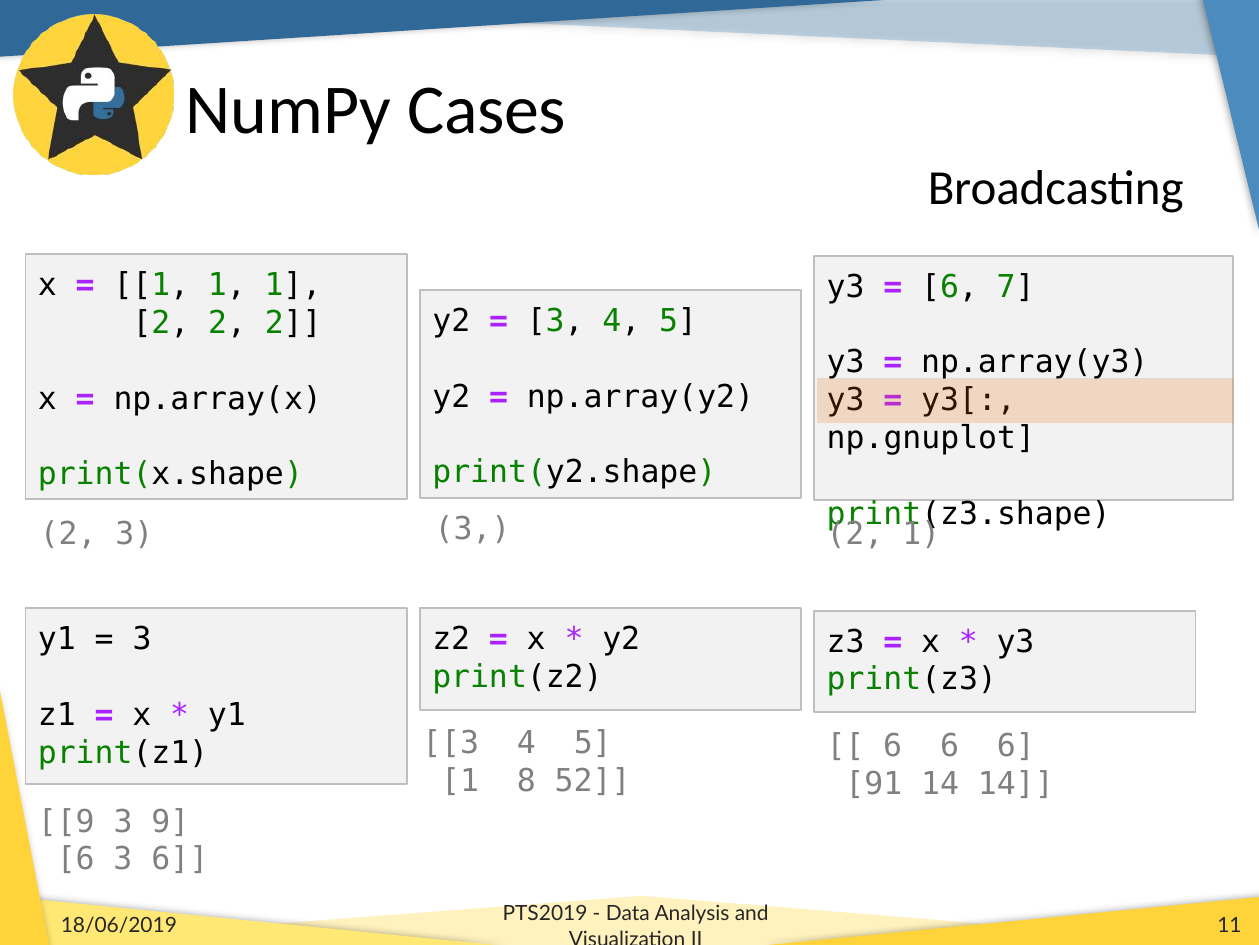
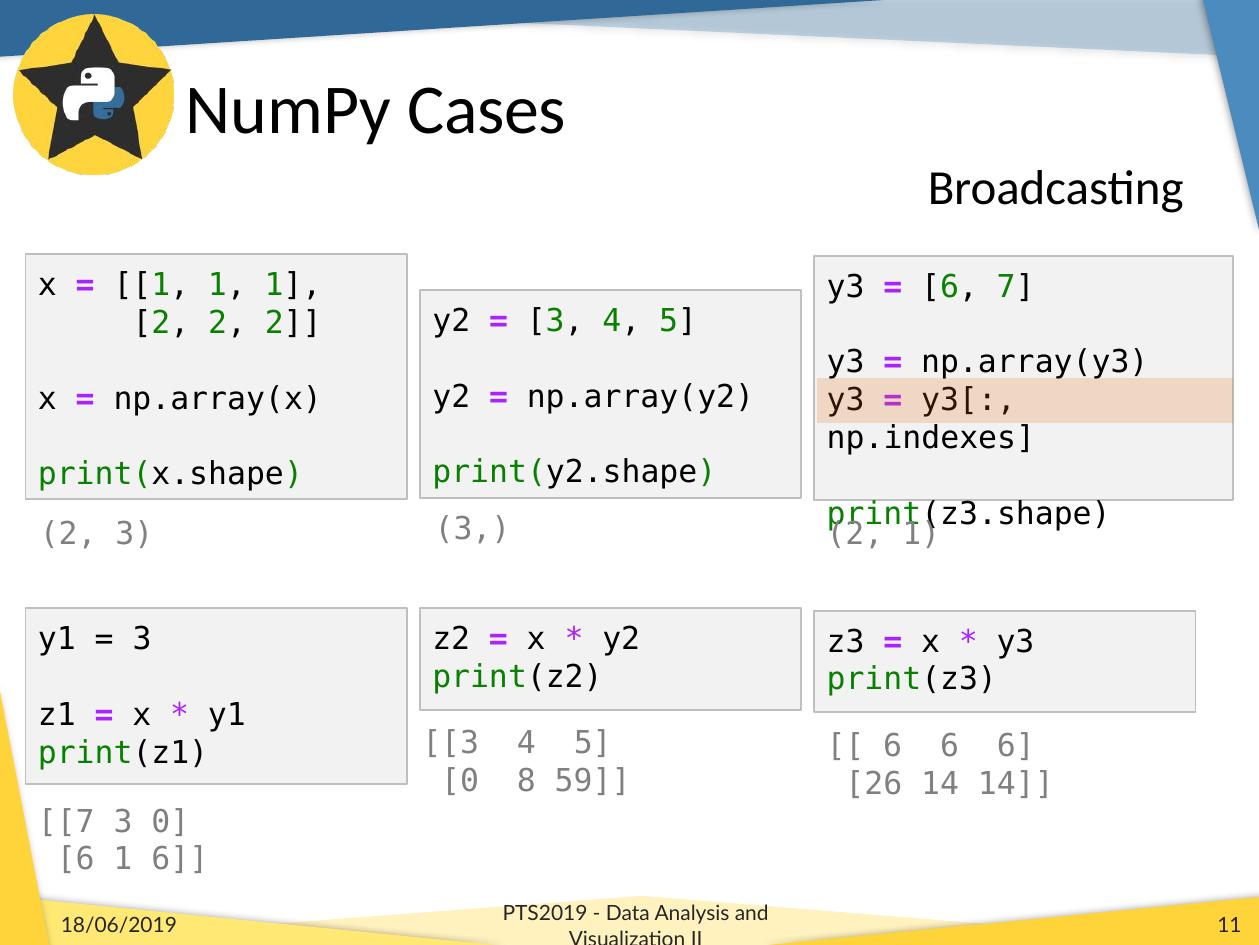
np.gnuplot: np.gnuplot -> np.indexes
1 at (460, 780): 1 -> 0
52: 52 -> 59
91: 91 -> 26
9 at (66, 821): 9 -> 7
3 9: 9 -> 0
6 3: 3 -> 1
